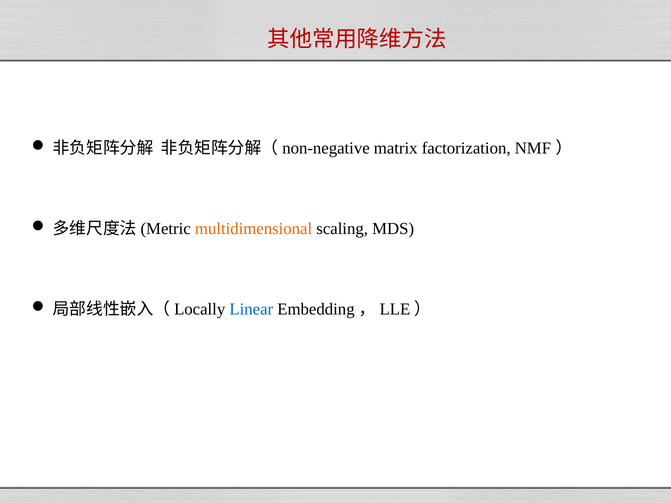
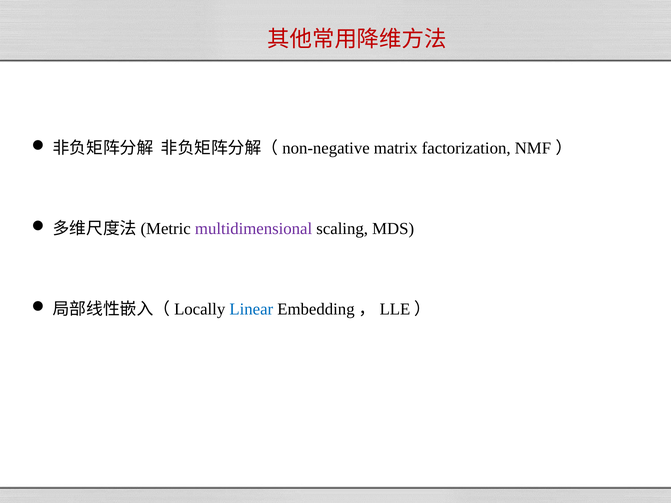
multidimensional colour: orange -> purple
